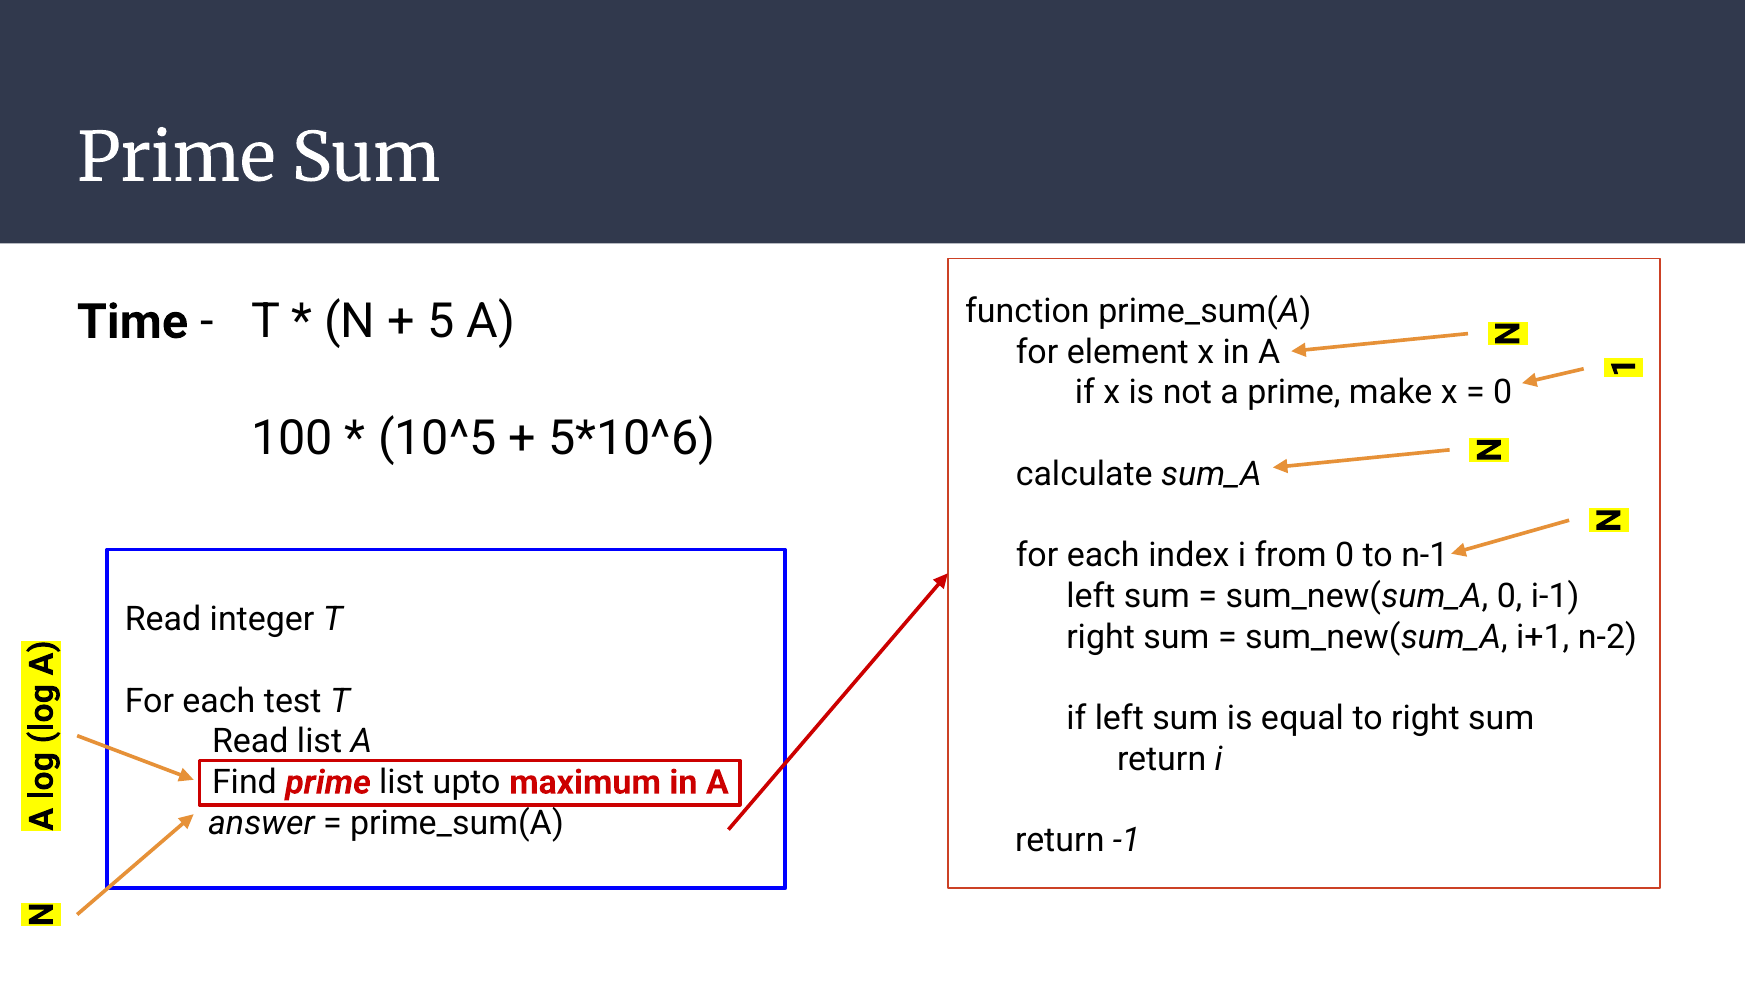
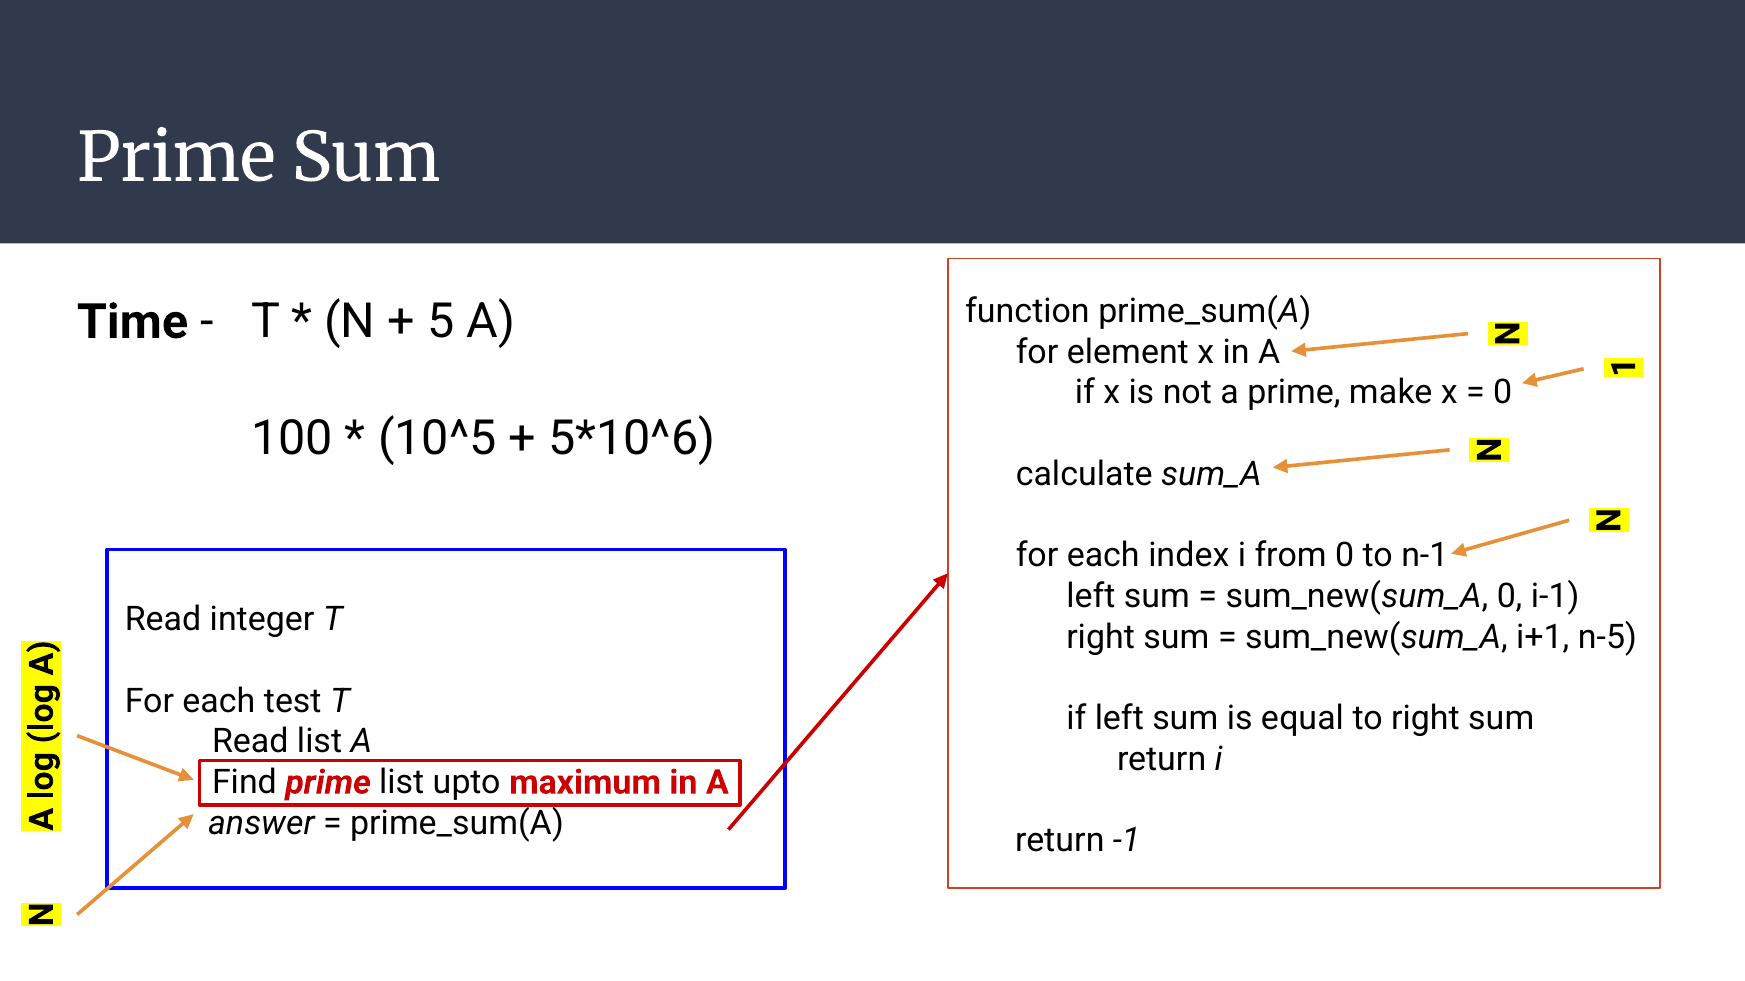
n-2: n-2 -> n-5
